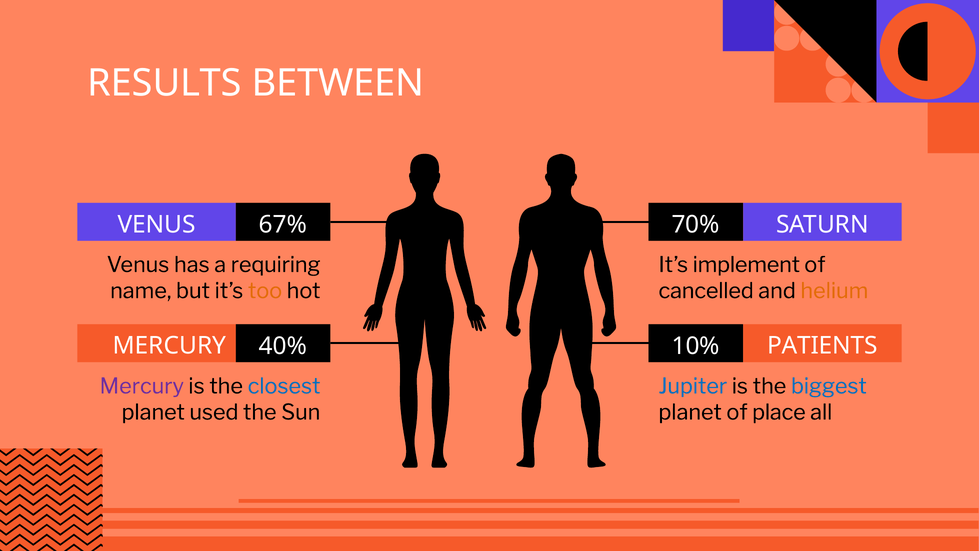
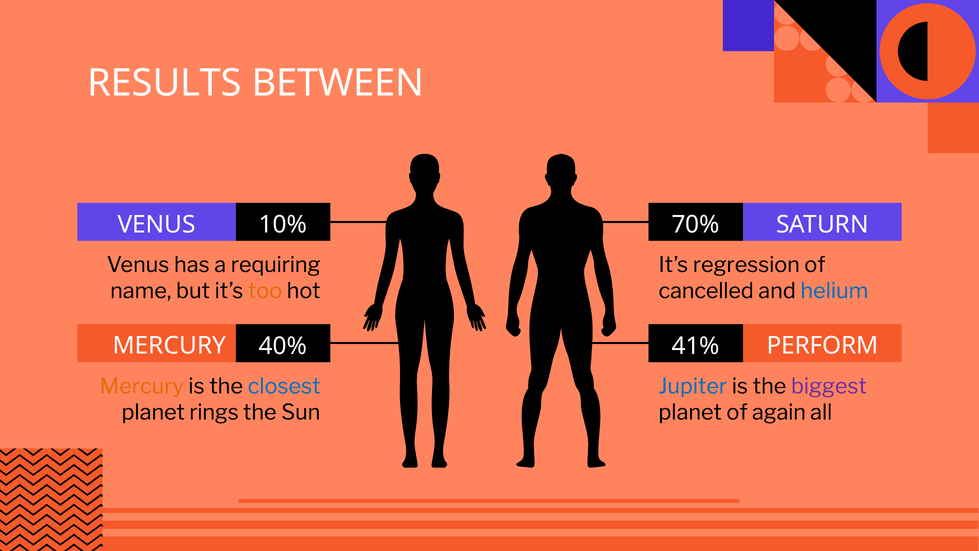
67%: 67% -> 10%
implement: implement -> regression
helium colour: orange -> blue
10%: 10% -> 41%
PATIENTS: PATIENTS -> PERFORM
Mercury at (142, 386) colour: purple -> orange
biggest colour: blue -> purple
used: used -> rings
place: place -> again
